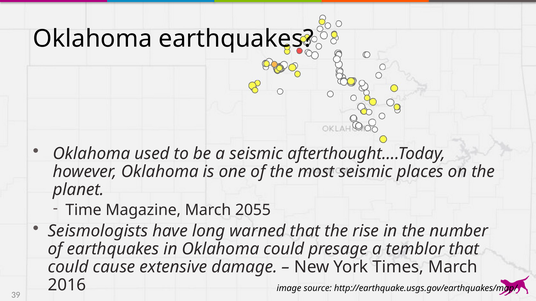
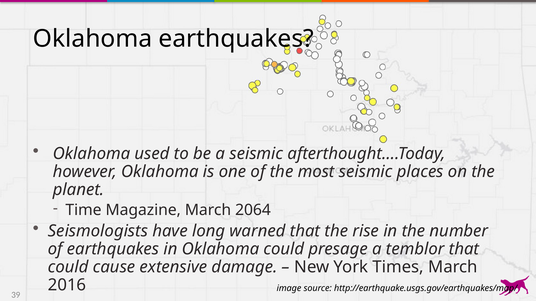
2055: 2055 -> 2064
